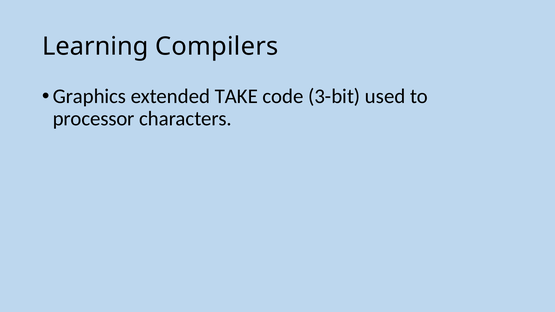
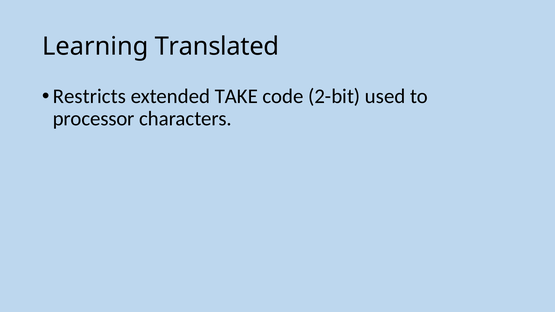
Compilers: Compilers -> Translated
Graphics: Graphics -> Restricts
3-bit: 3-bit -> 2-bit
